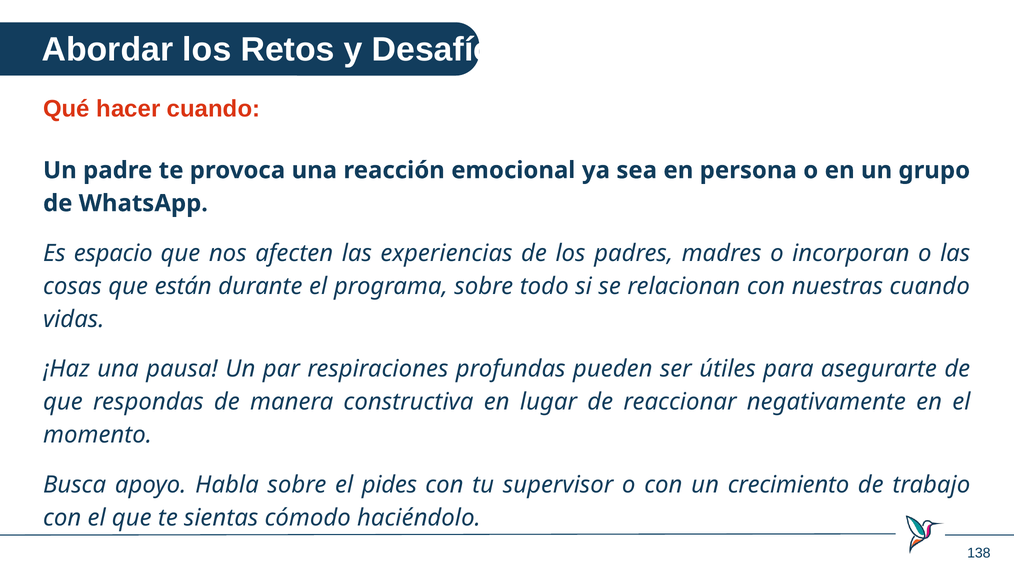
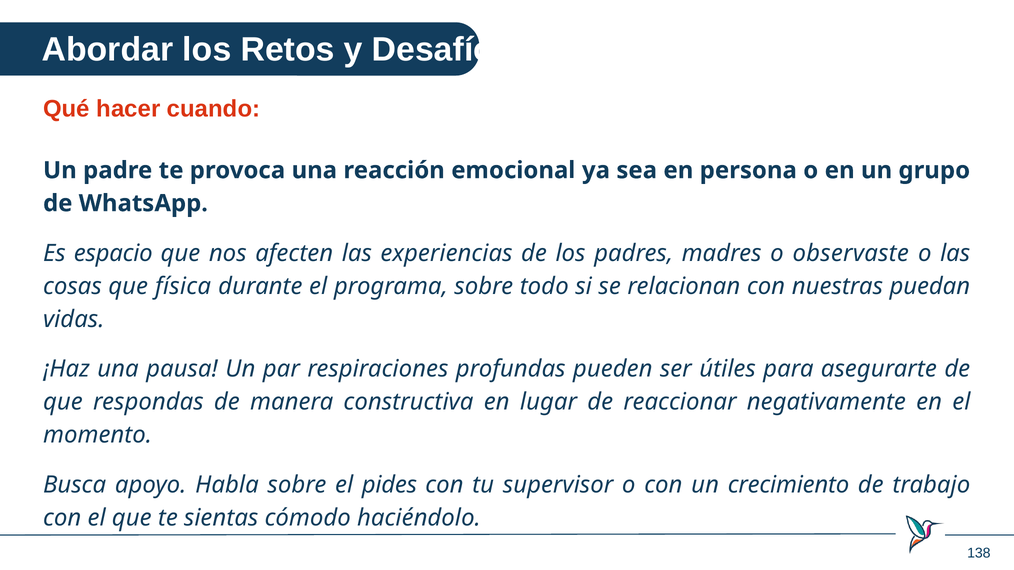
incorporan: incorporan -> observaste
están: están -> física
nuestras cuando: cuando -> puedan
